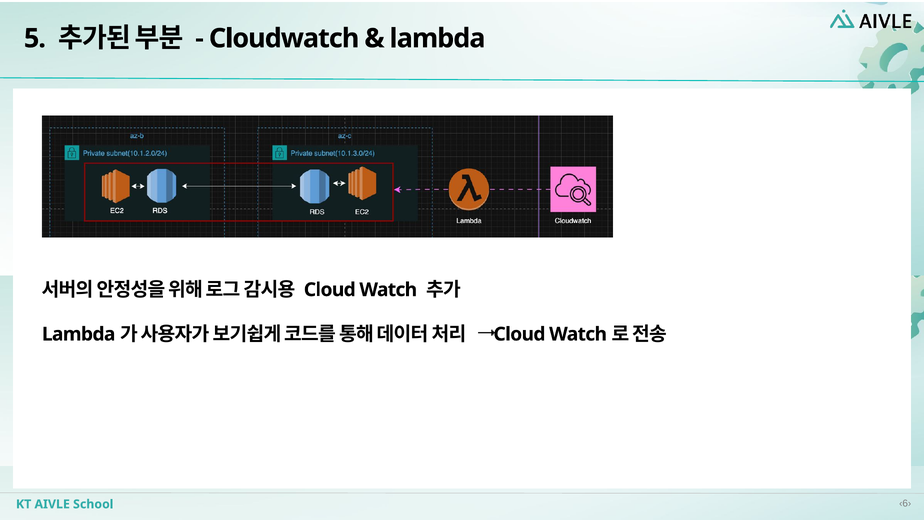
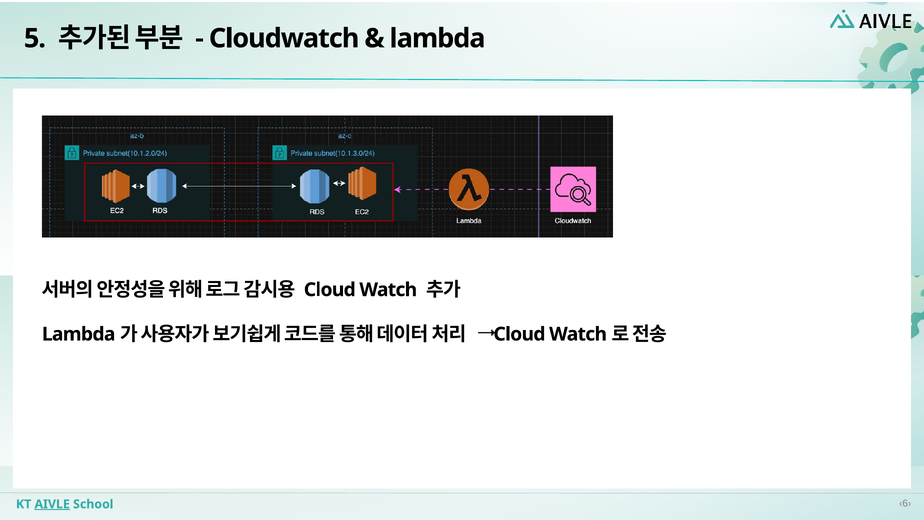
AIVLE underline: none -> present
